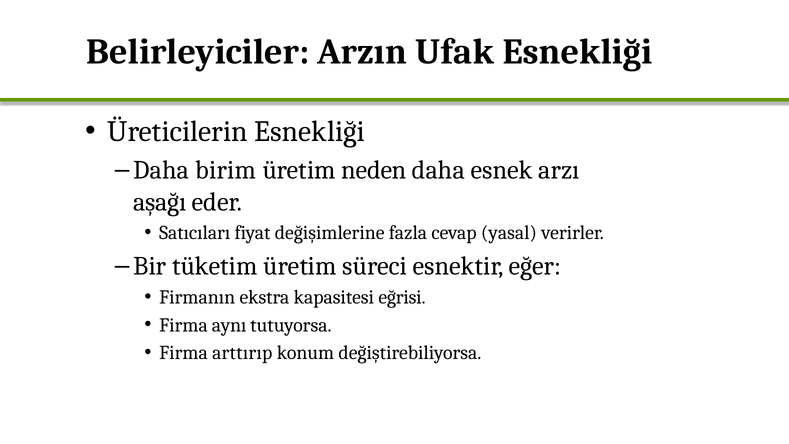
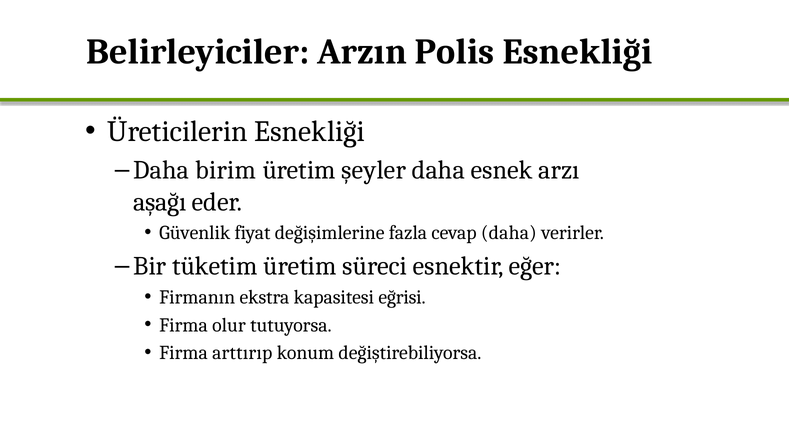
Ufak: Ufak -> Polis
neden: neden -> şeyler
Satıcıları: Satıcıları -> Güvenlik
cevap yasal: yasal -> daha
aynı: aynı -> olur
